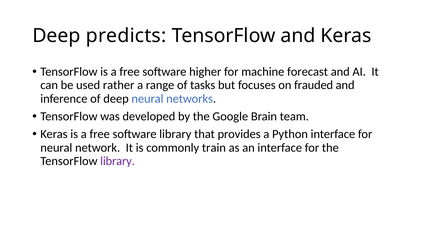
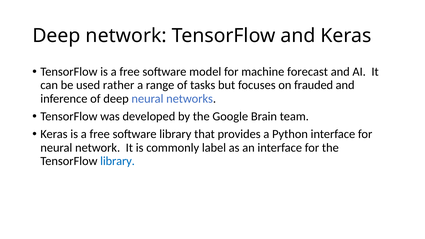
Deep predicts: predicts -> network
higher: higher -> model
train: train -> label
library at (118, 161) colour: purple -> blue
